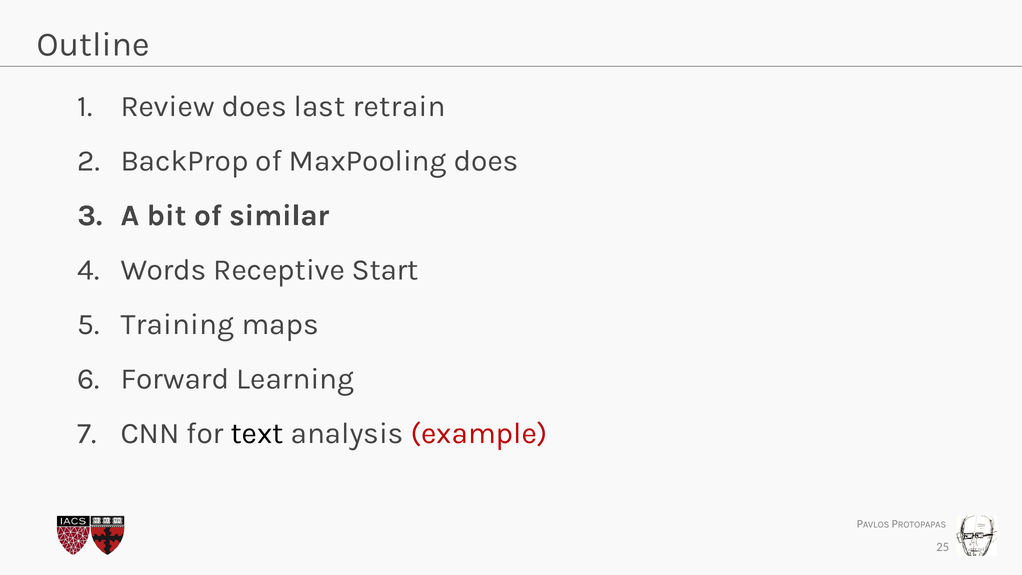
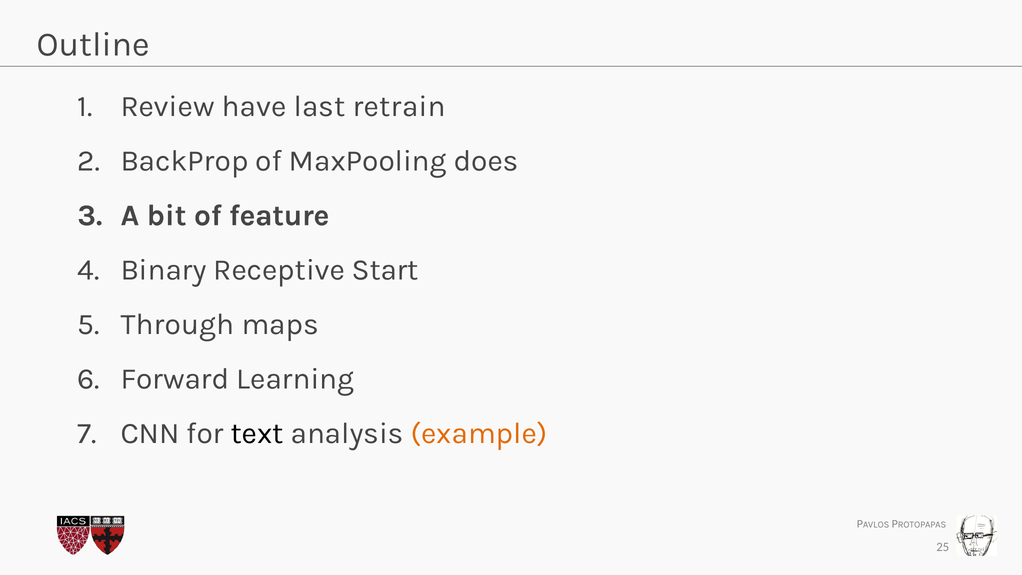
Review does: does -> have
similar: similar -> feature
Words: Words -> Binary
Training: Training -> Through
example colour: red -> orange
